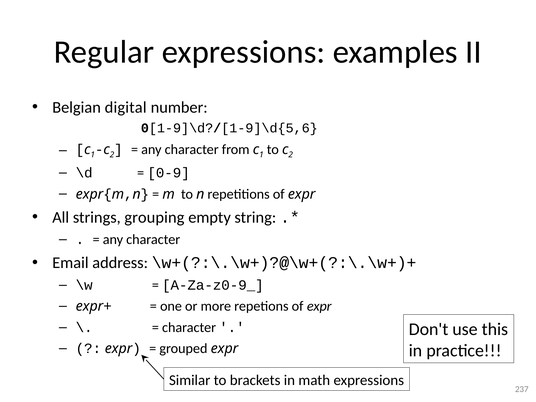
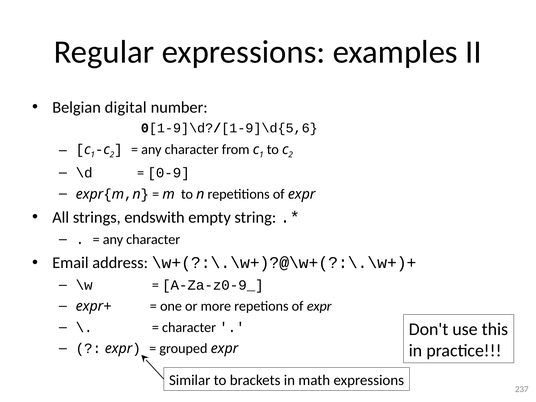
grouping: grouping -> endswith
